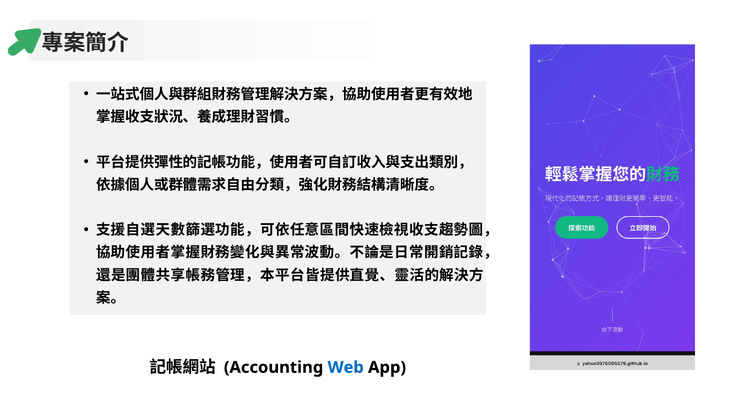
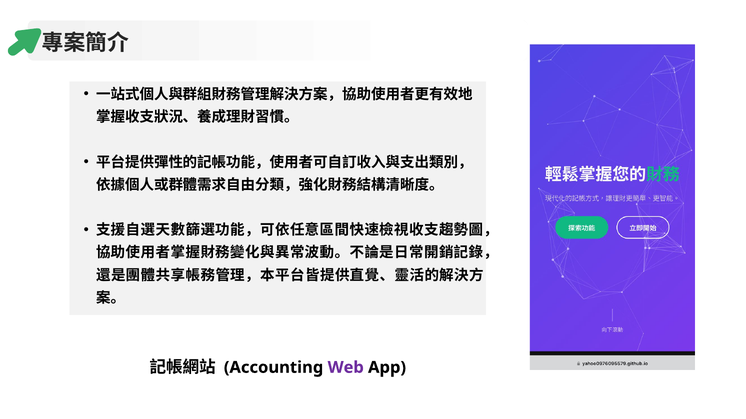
Web colour: blue -> purple
